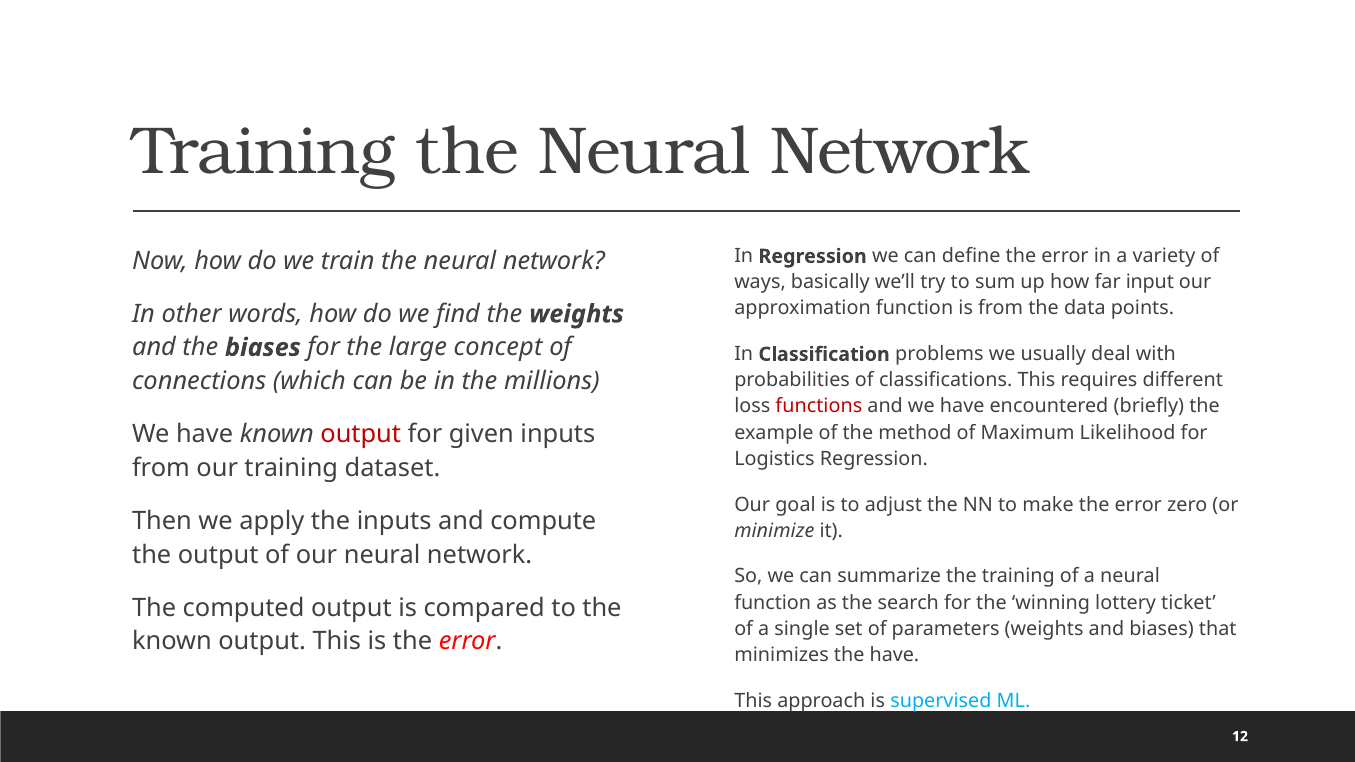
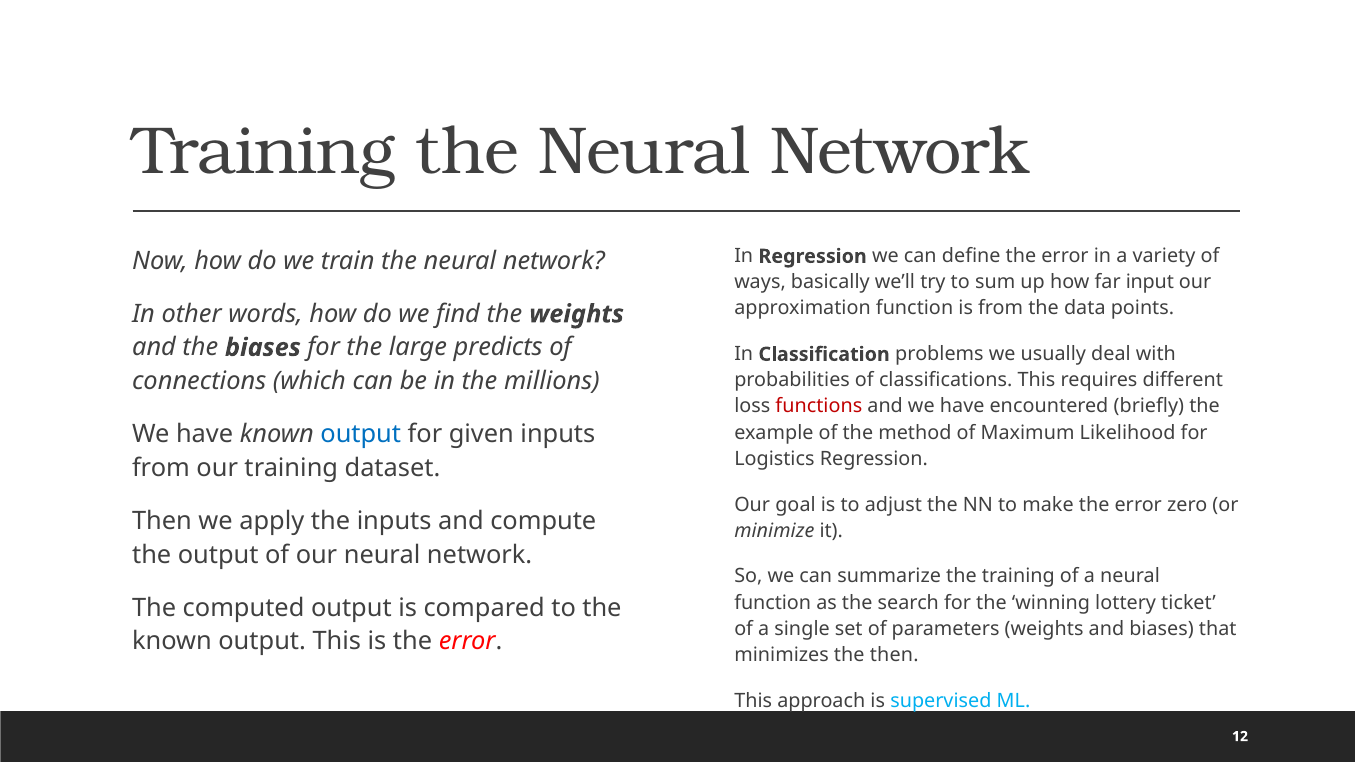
concept: concept -> predicts
output at (361, 434) colour: red -> blue
the have: have -> then
